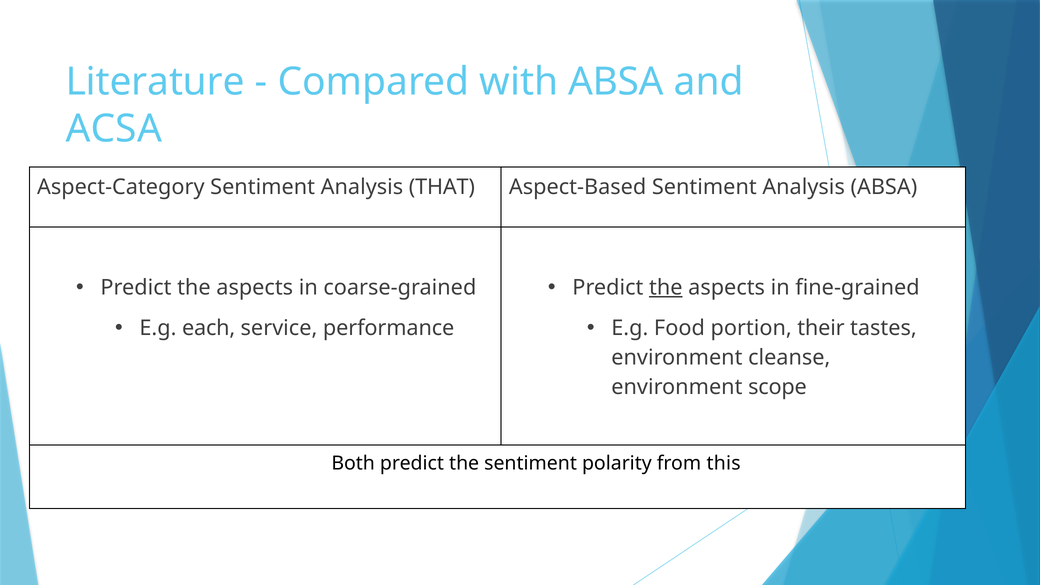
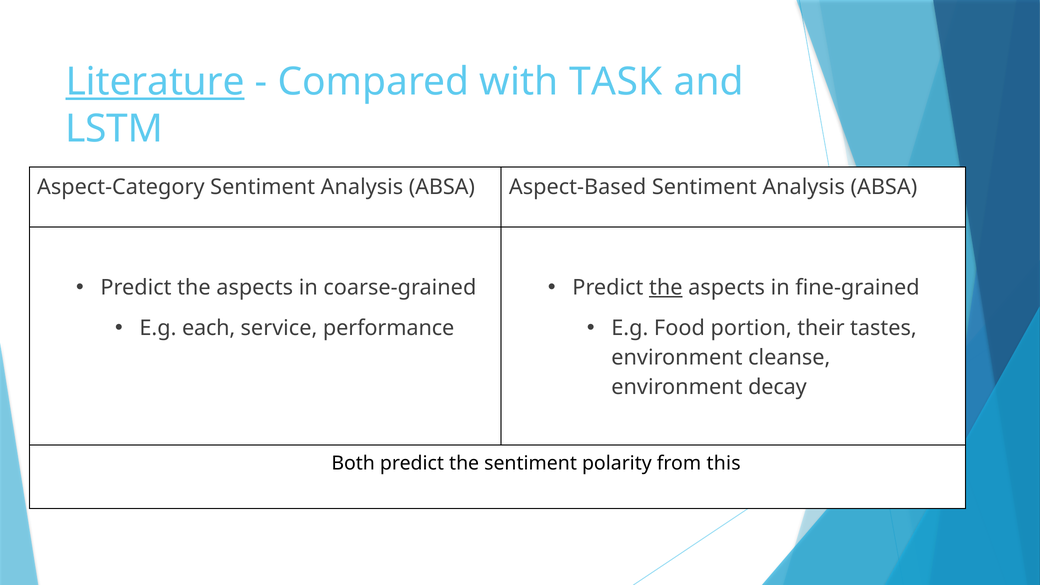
Literature underline: none -> present
with ABSA: ABSA -> TASK
ACSA: ACSA -> LSTM
Aspect-Category Sentiment Analysis THAT: THAT -> ABSA
scope: scope -> decay
